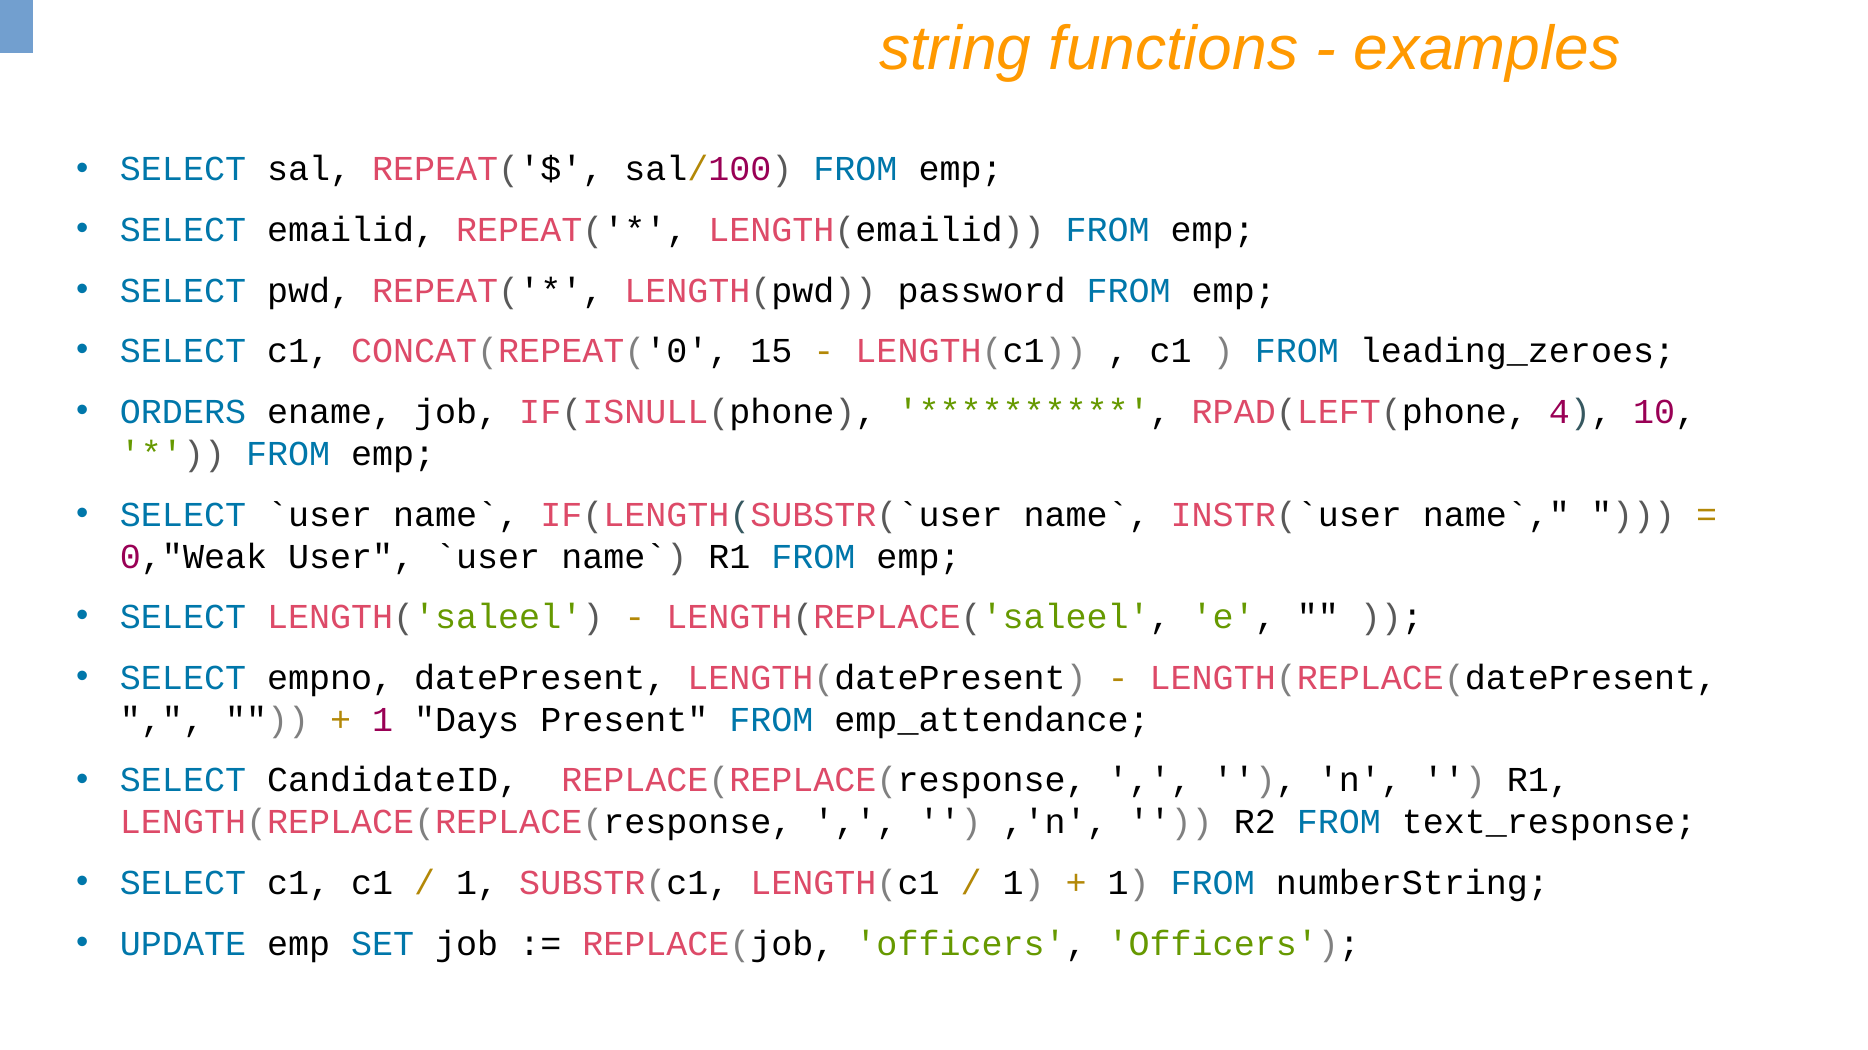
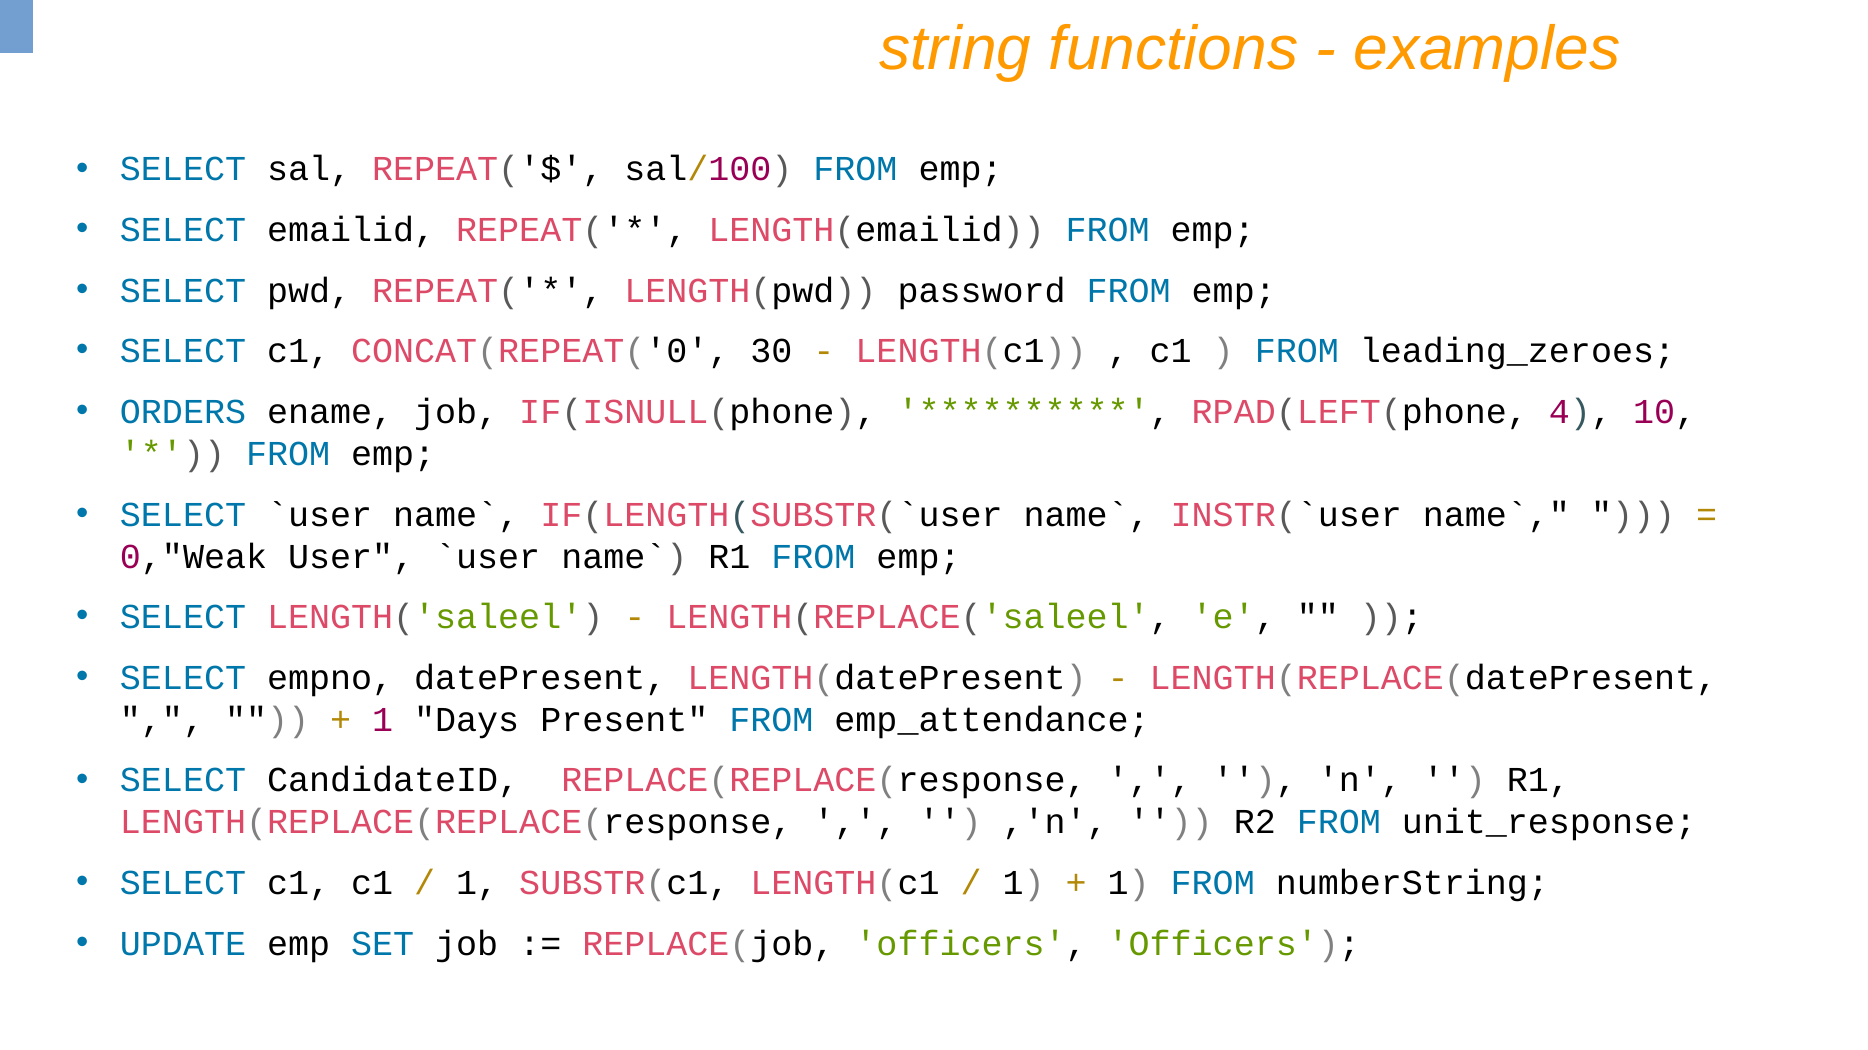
15: 15 -> 30
text_response: text_response -> unit_response
